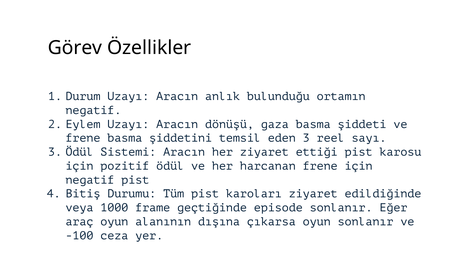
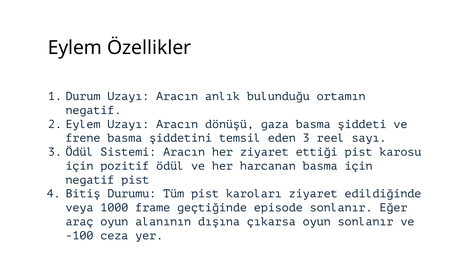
Görev at (75, 48): Görev -> Eylem
harcanan frene: frene -> basma
